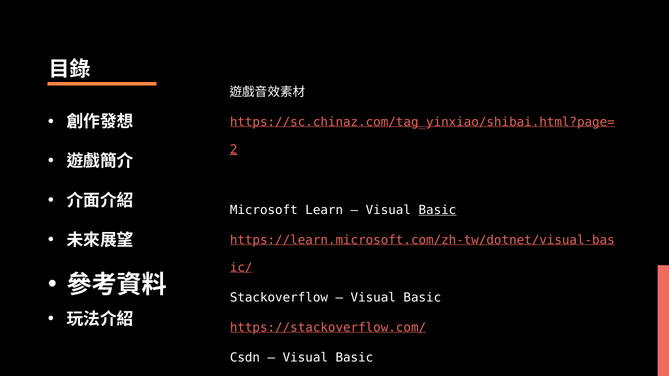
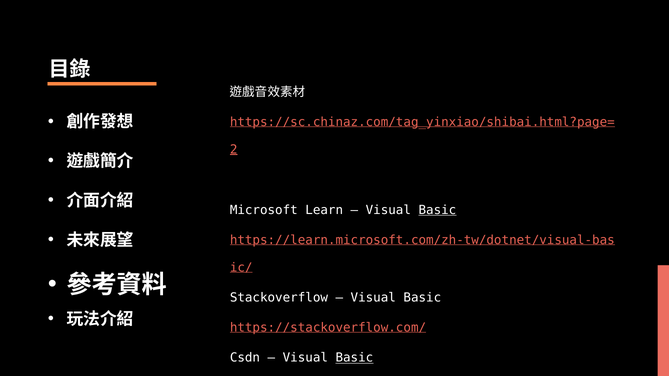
Basic at (354, 358) underline: none -> present
